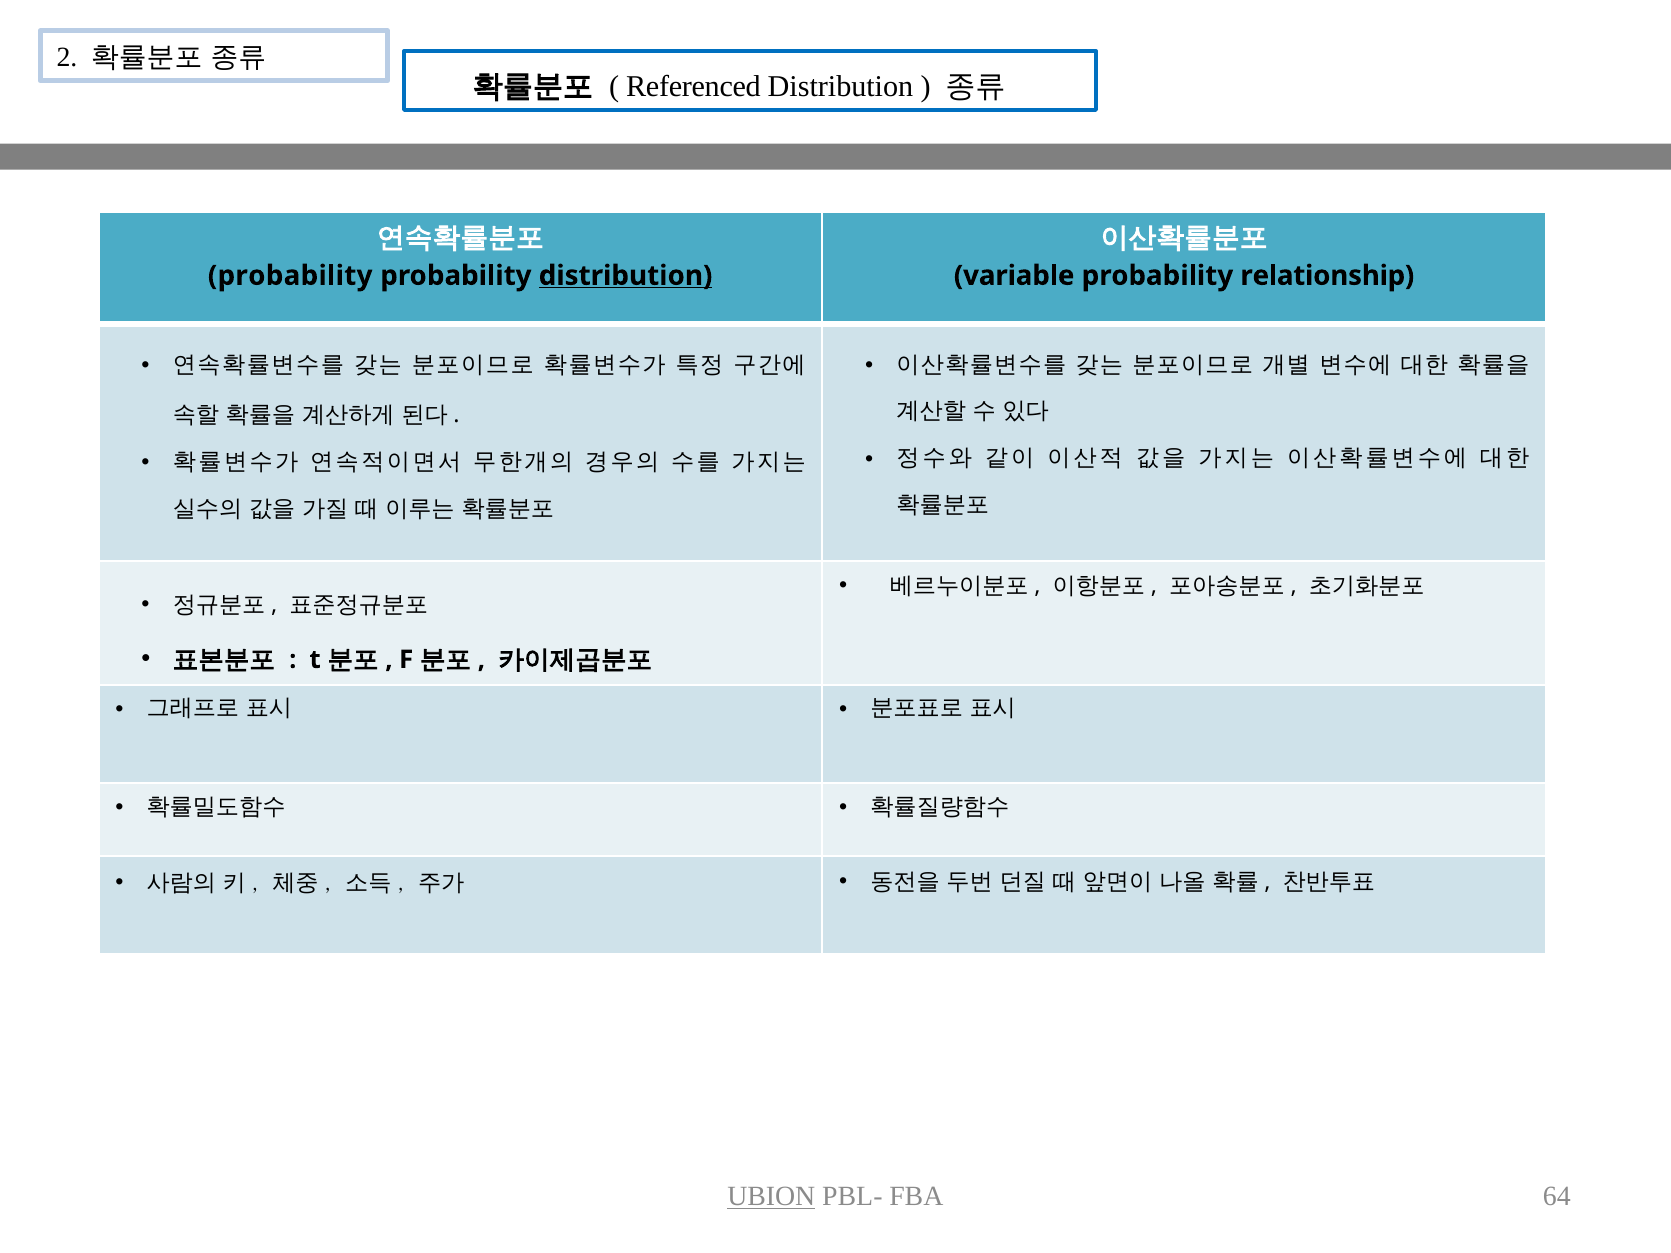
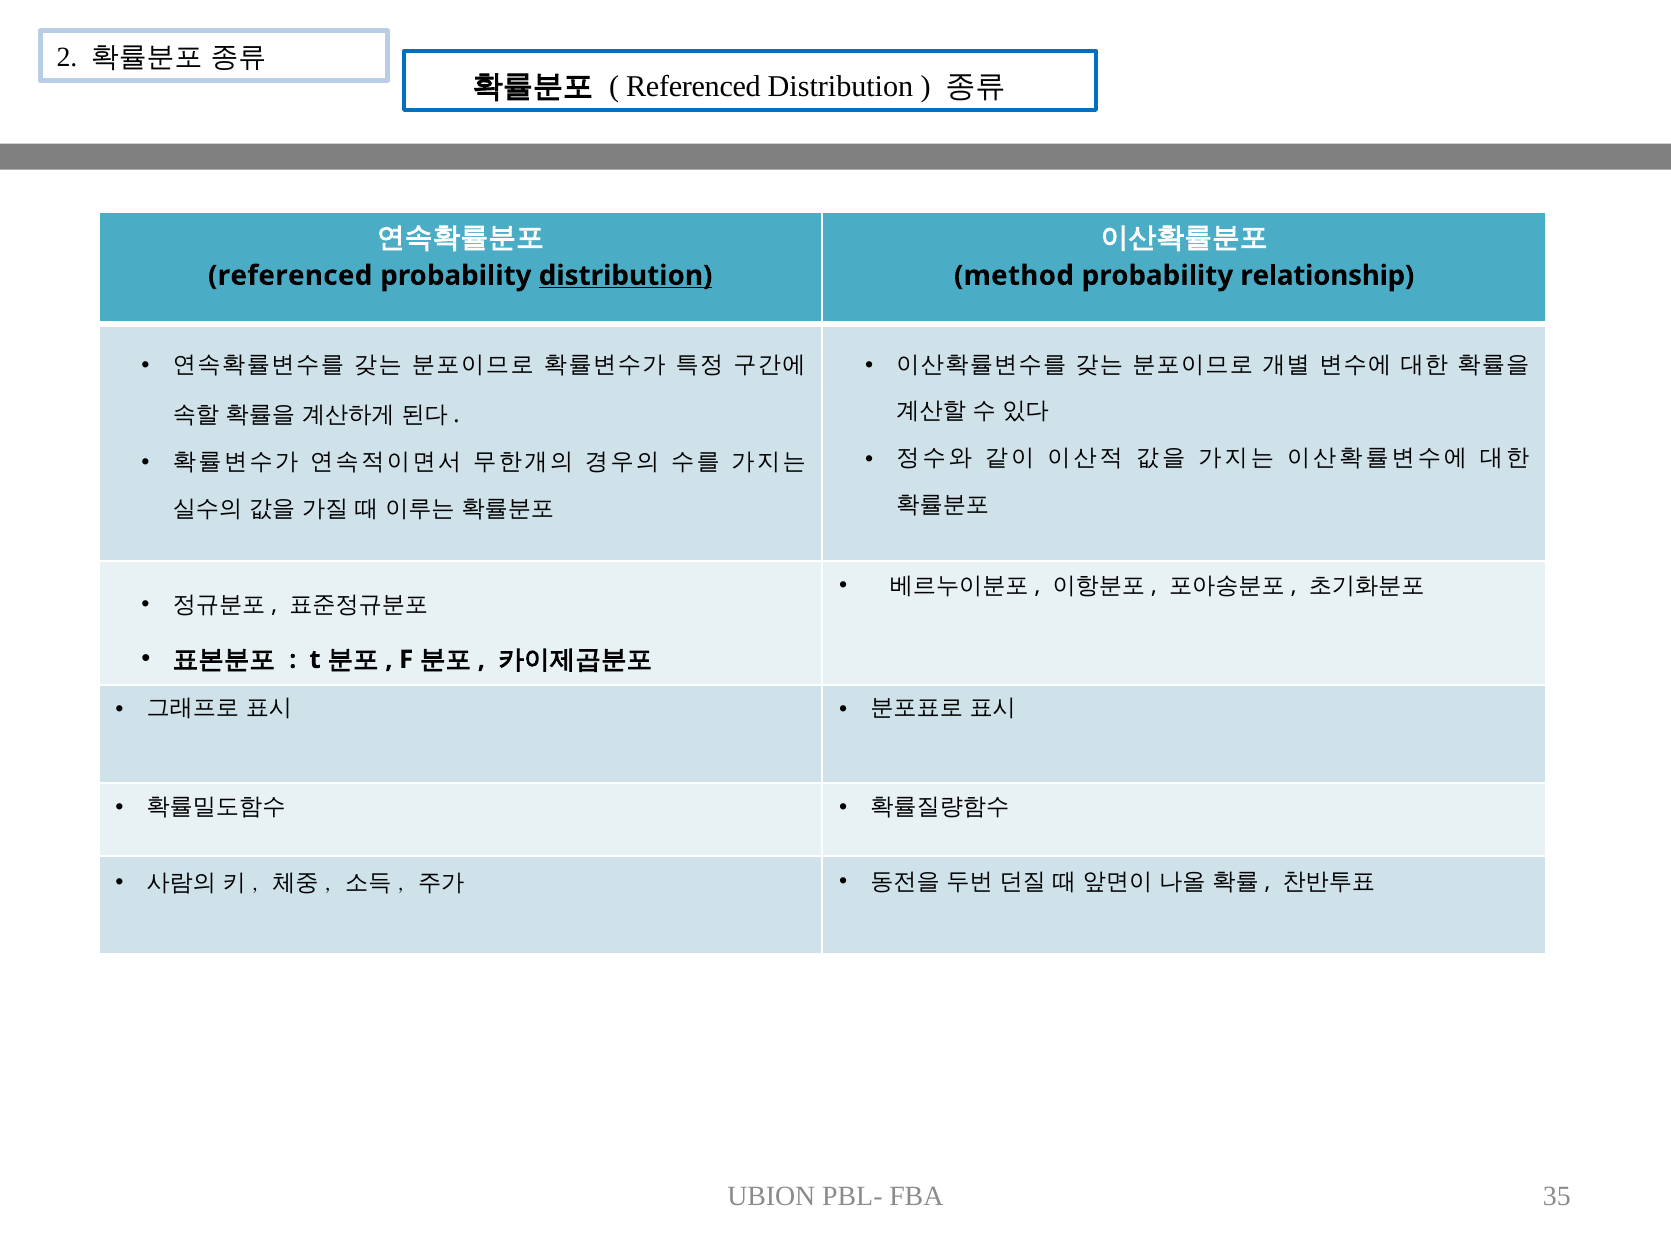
probability at (290, 276): probability -> referenced
variable: variable -> method
UBION underline: present -> none
64: 64 -> 35
